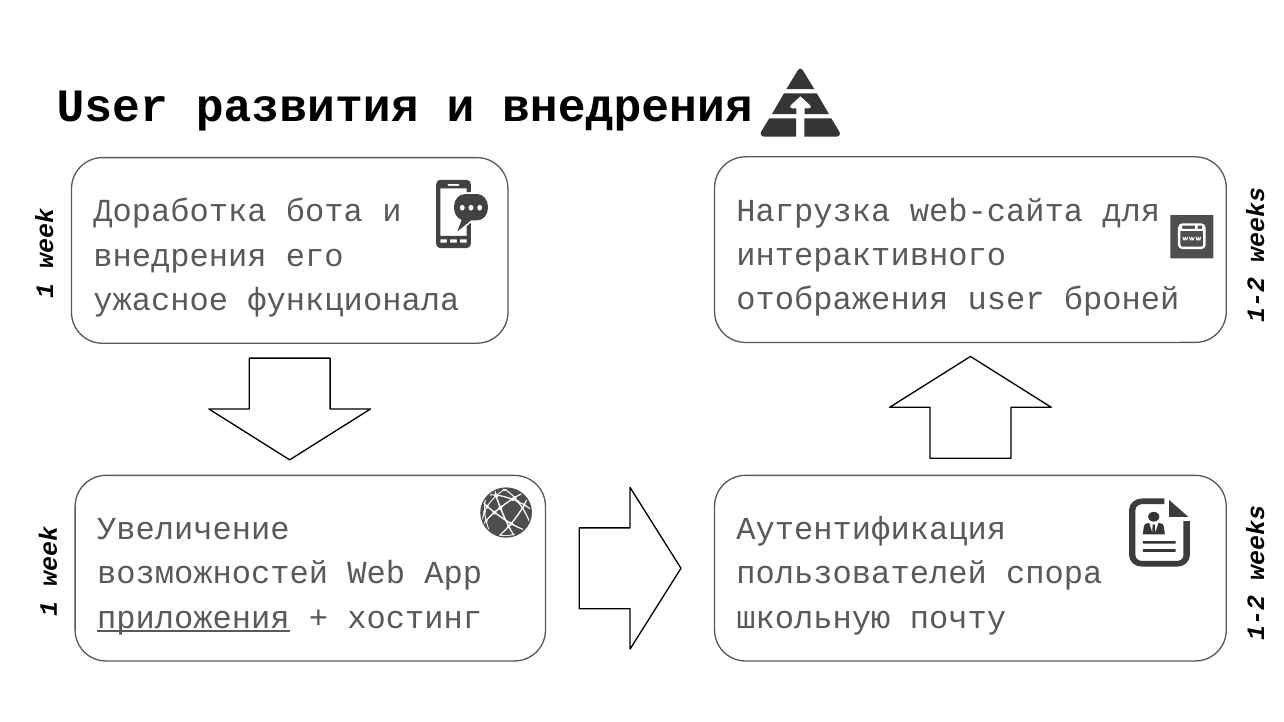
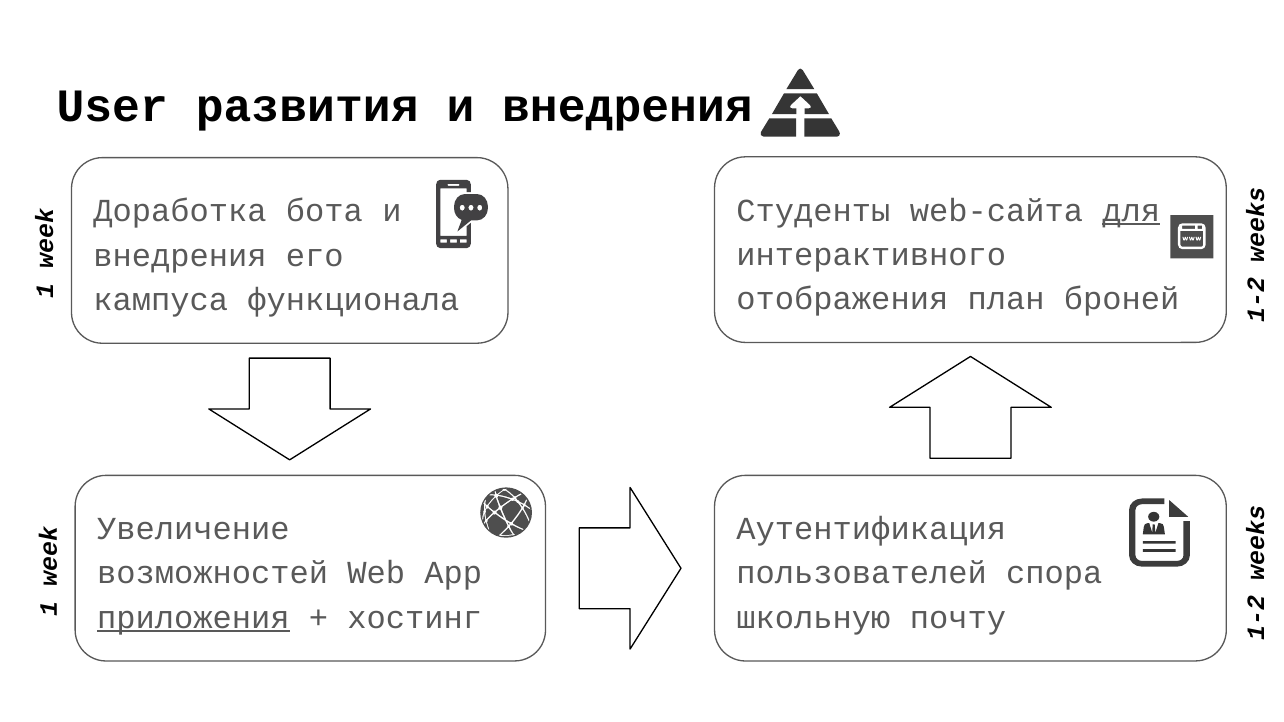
Нагрузка: Нагрузка -> Студенты
для underline: none -> present
отображения user: user -> план
ужасное: ужасное -> кампуса
